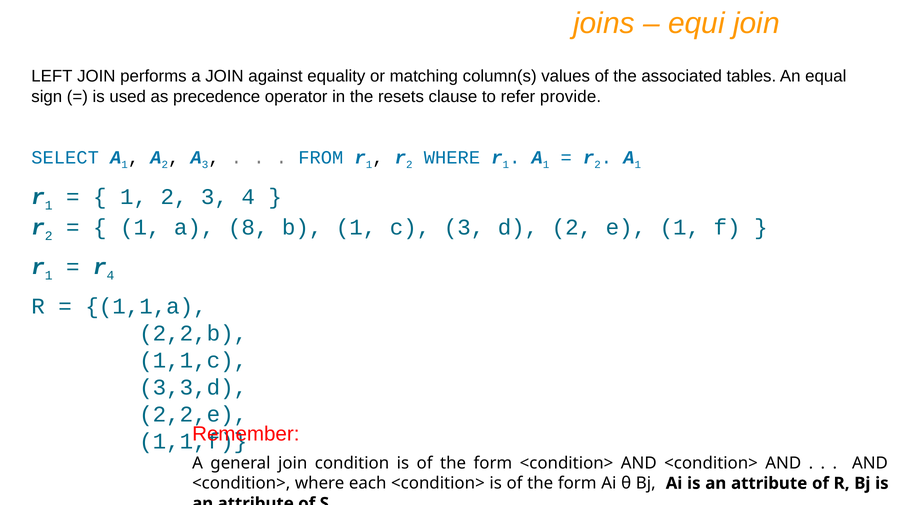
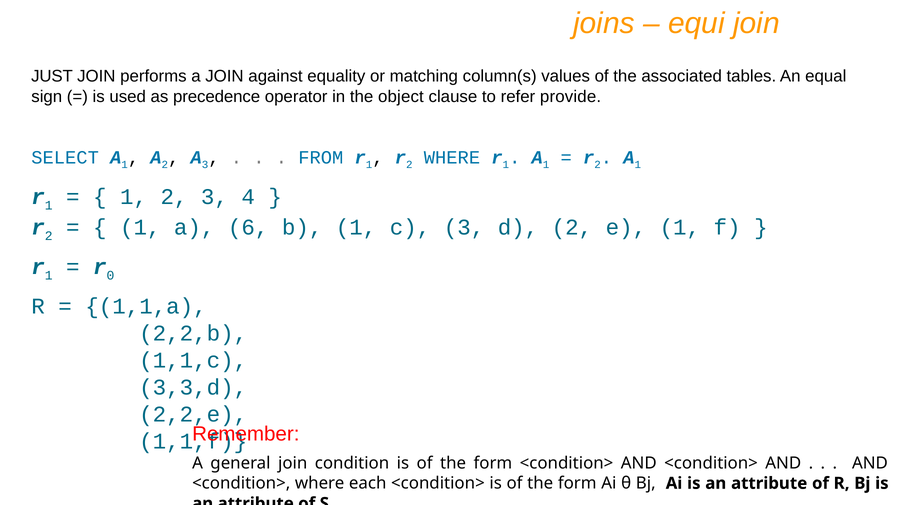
LEFT: LEFT -> JUST
resets: resets -> object
8: 8 -> 6
r 4: 4 -> 0
